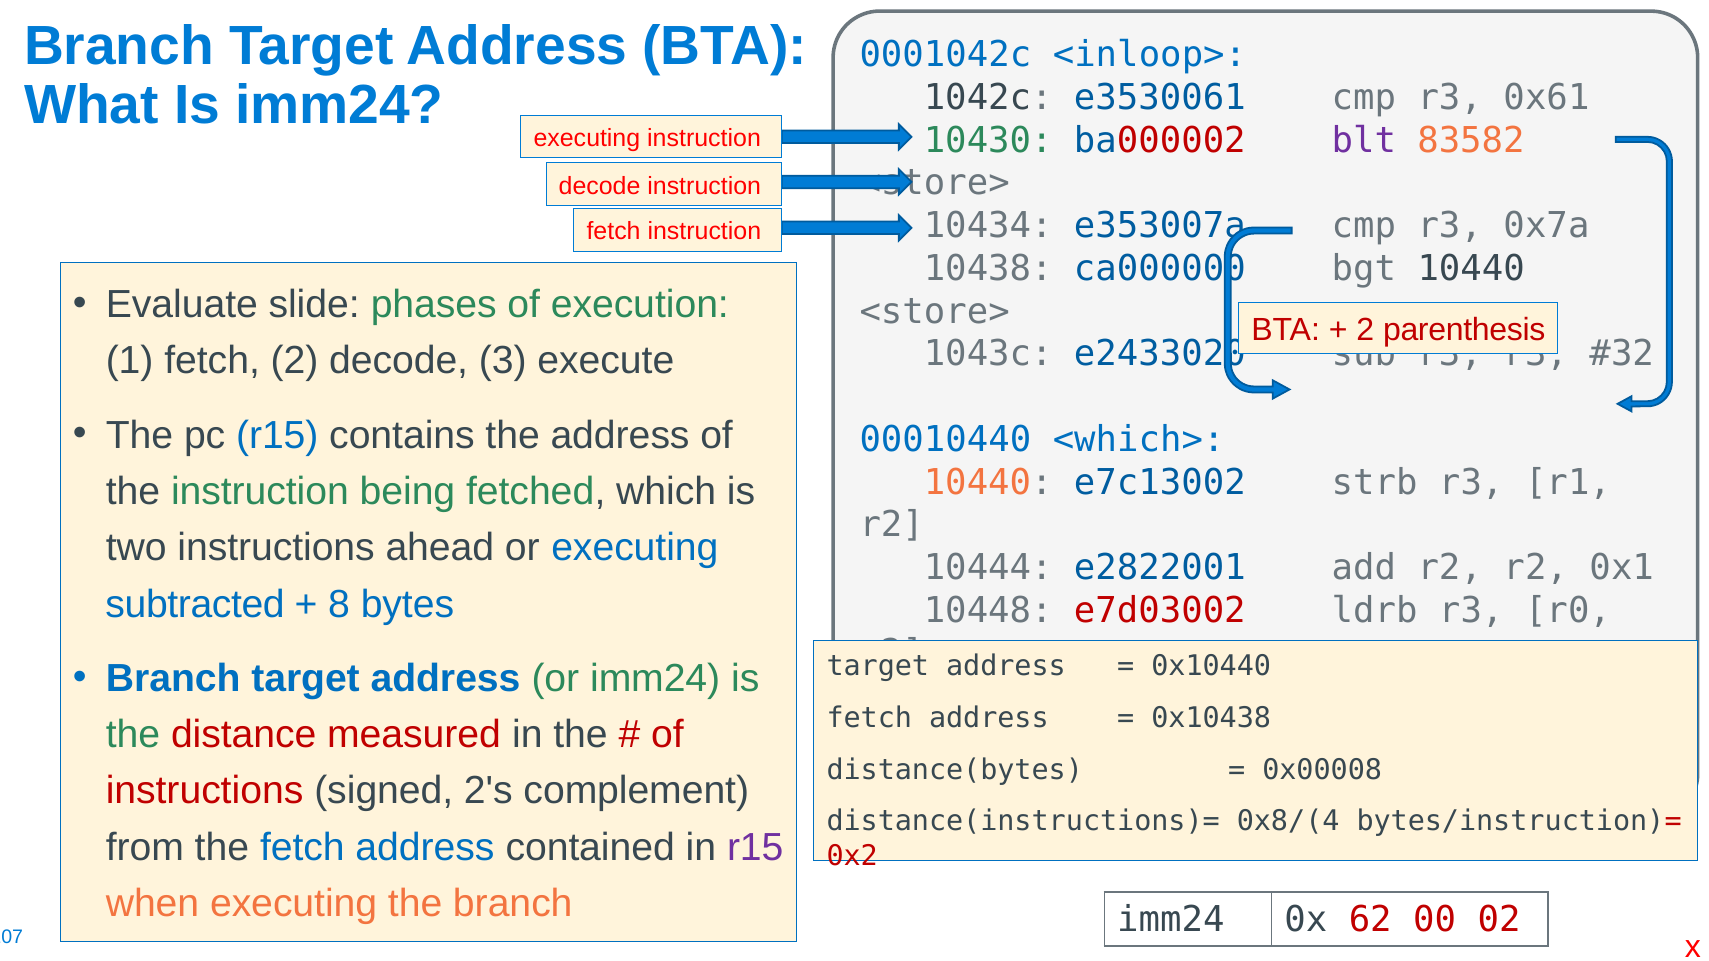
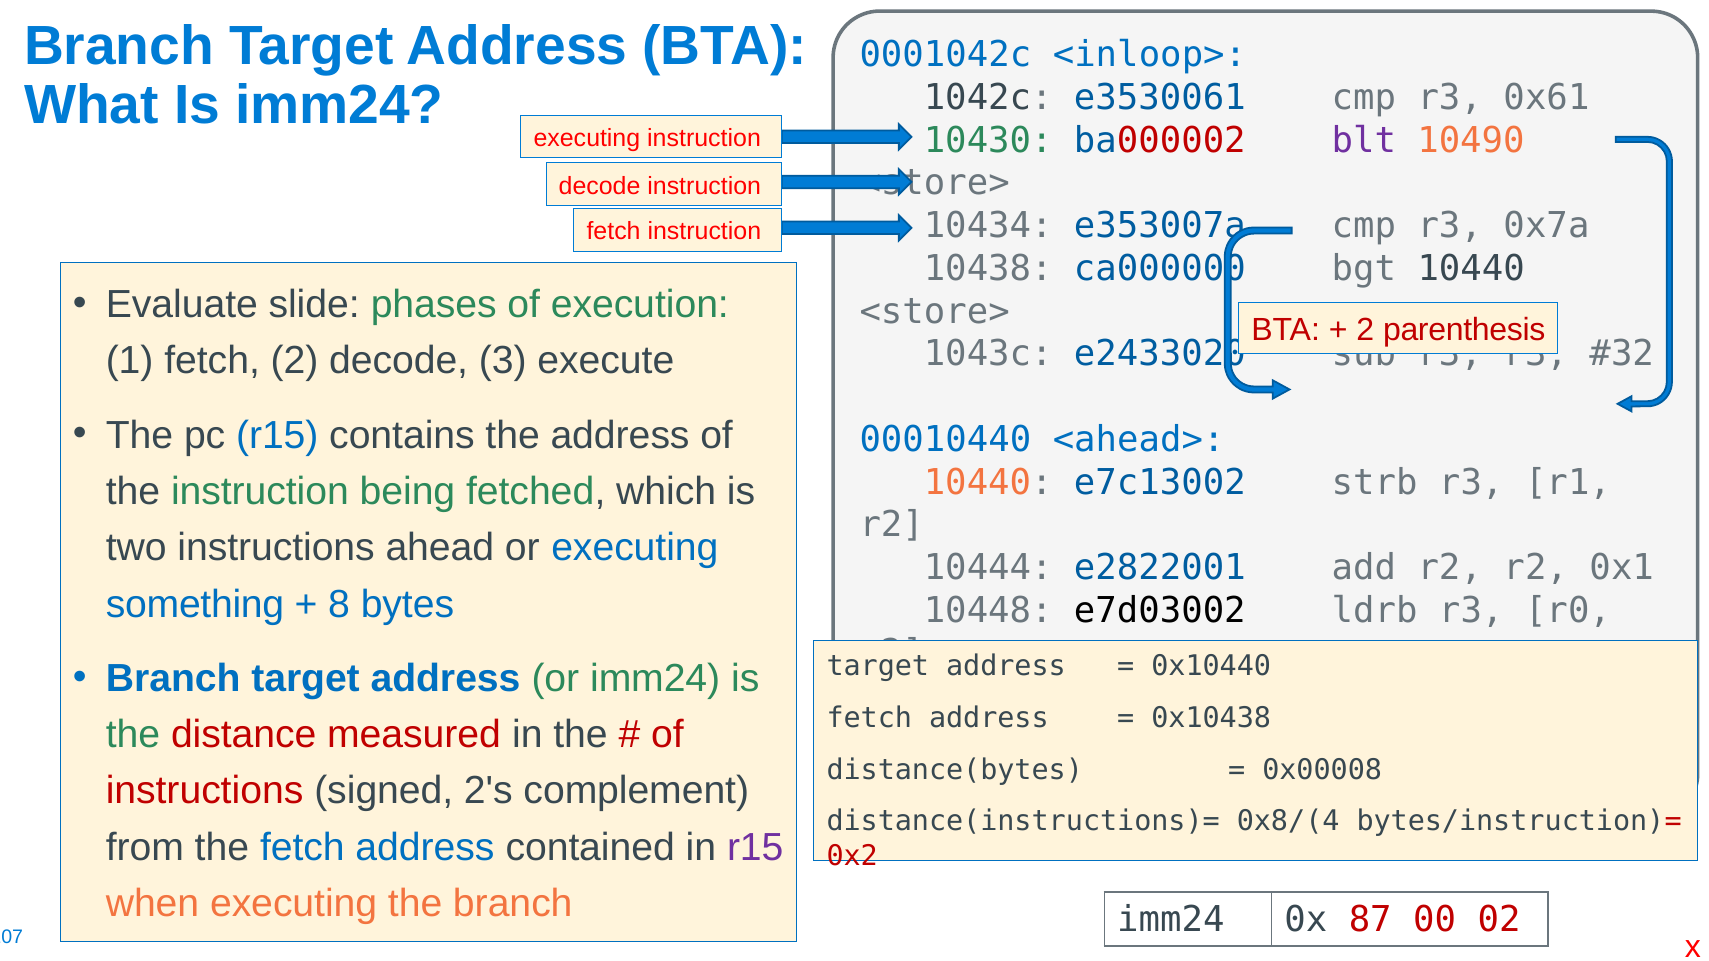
83582: 83582 -> 10490
<which>: <which> -> <ahead>
subtracted: subtracted -> something
e7d03002 colour: red -> black
62: 62 -> 87
